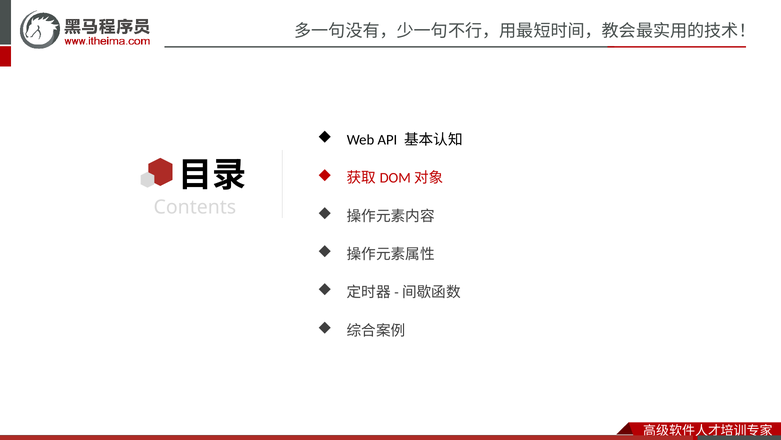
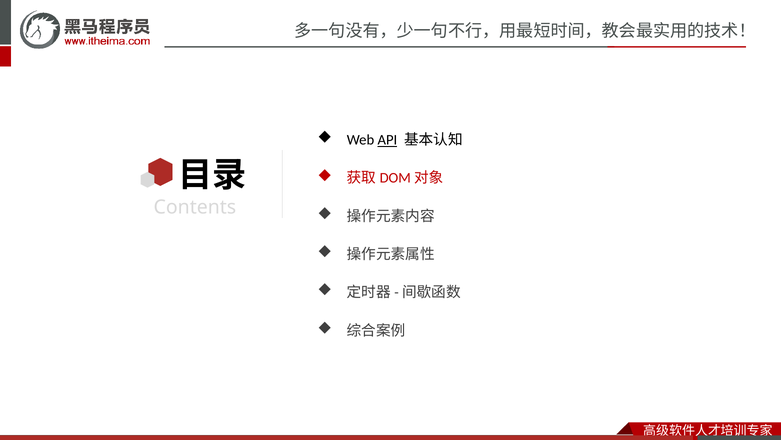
API underline: none -> present
